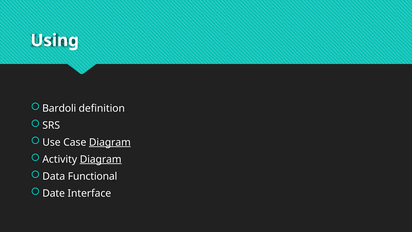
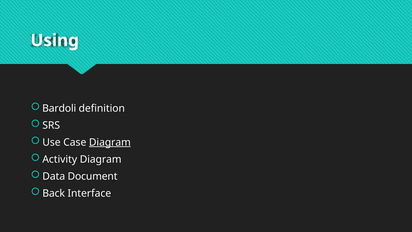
Diagram at (101, 159) underline: present -> none
Functional: Functional -> Document
Date: Date -> Back
